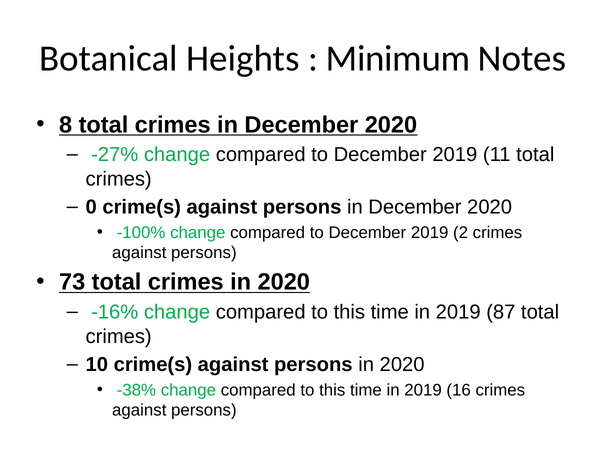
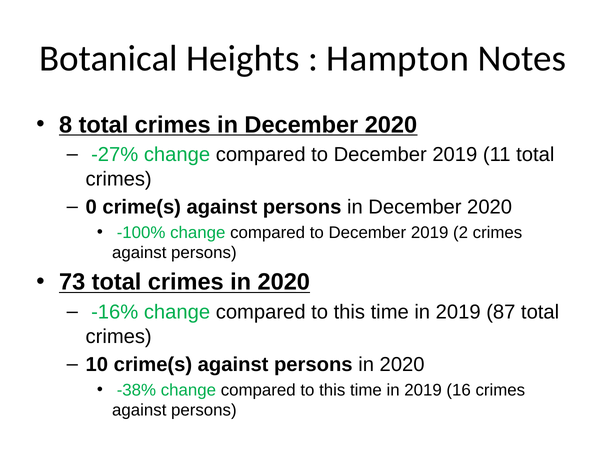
Minimum: Minimum -> Hampton
